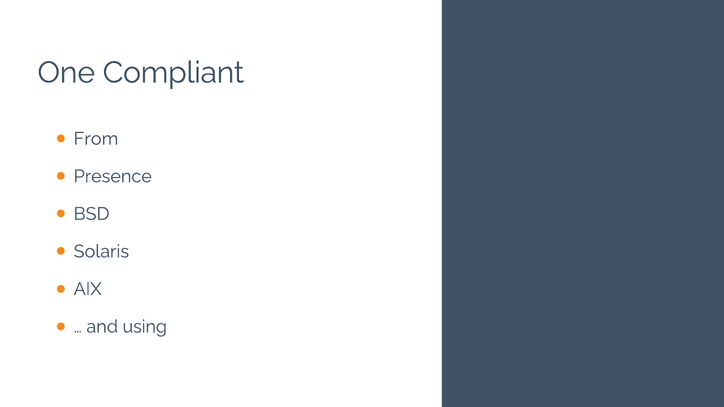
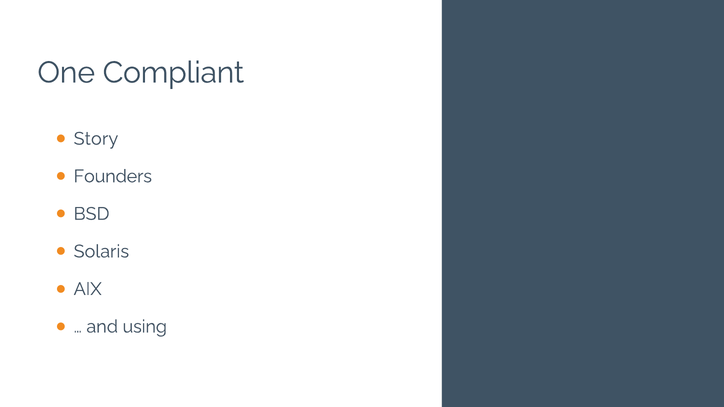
From: From -> Story
Presence: Presence -> Founders
